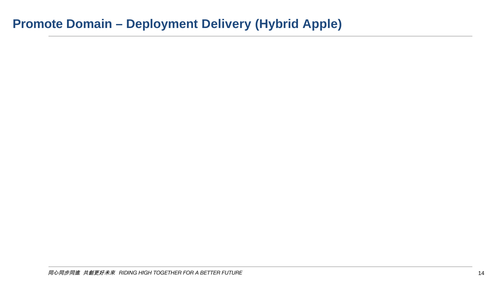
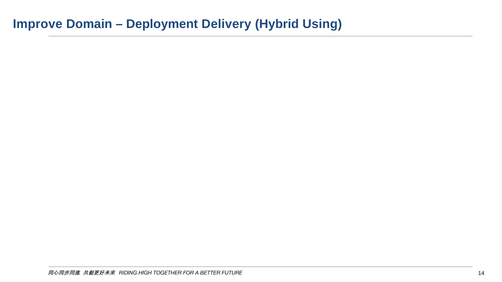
Promote: Promote -> Improve
Apple: Apple -> Using
